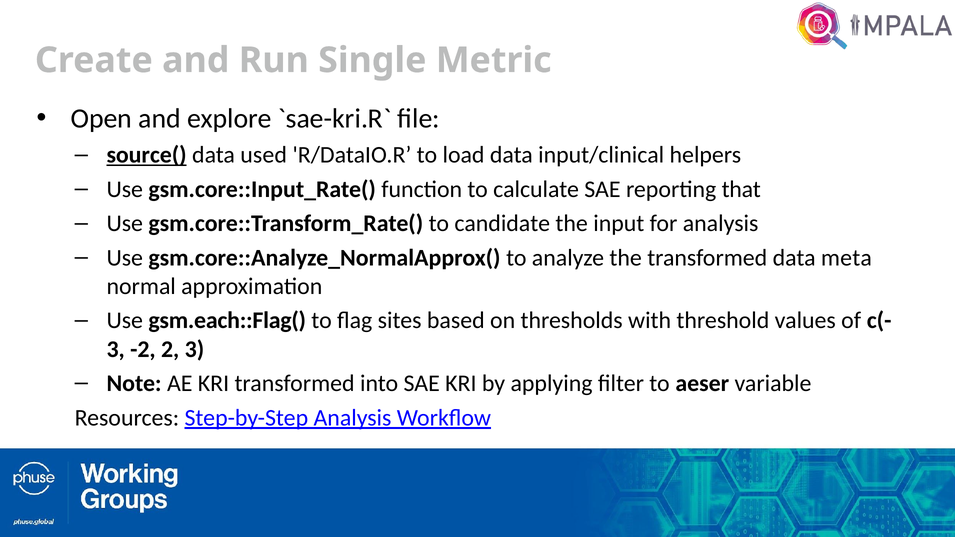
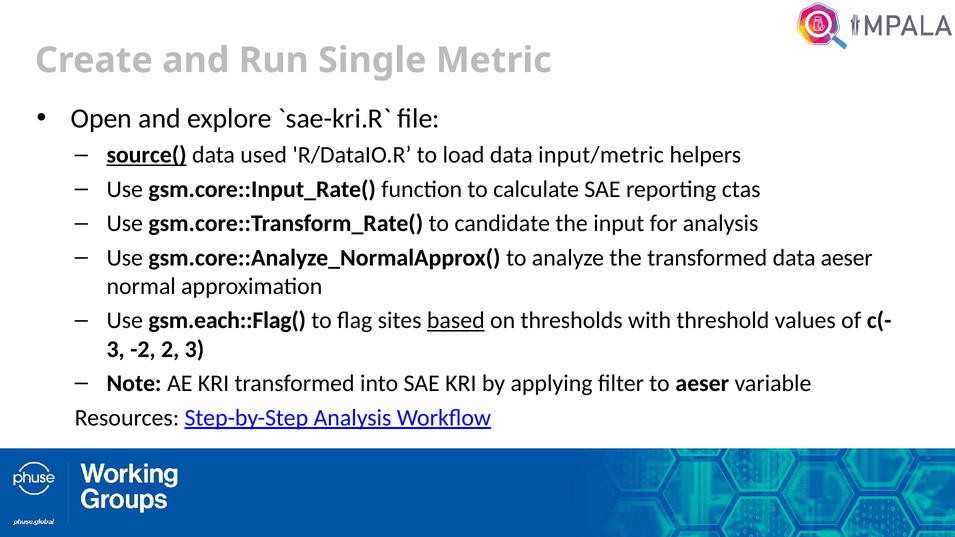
input/clinical: input/clinical -> input/metric
that: that -> ctas
data meta: meta -> aeser
based underline: none -> present
